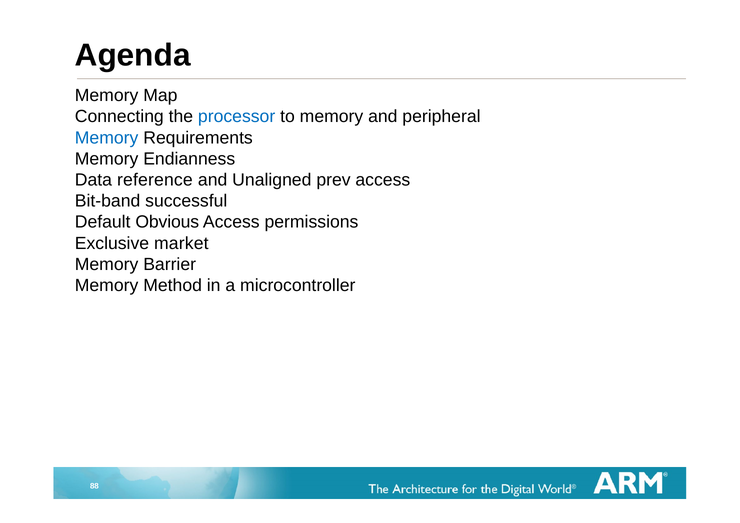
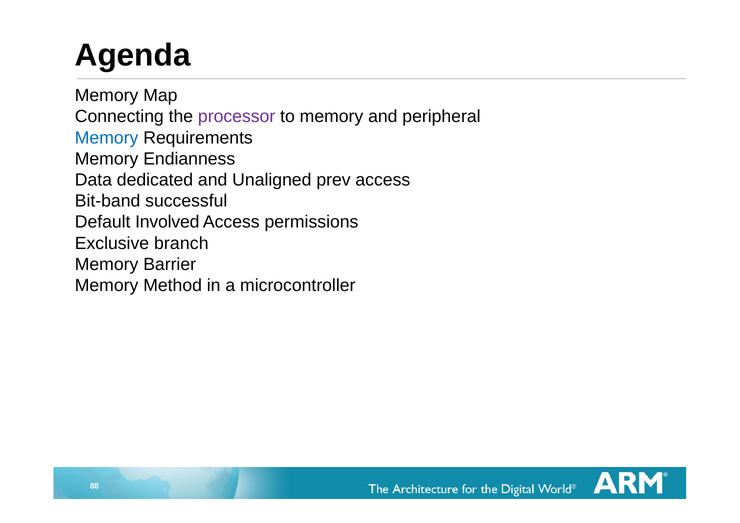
processor colour: blue -> purple
reference: reference -> dedicated
Obvious: Obvious -> Involved
market: market -> branch
